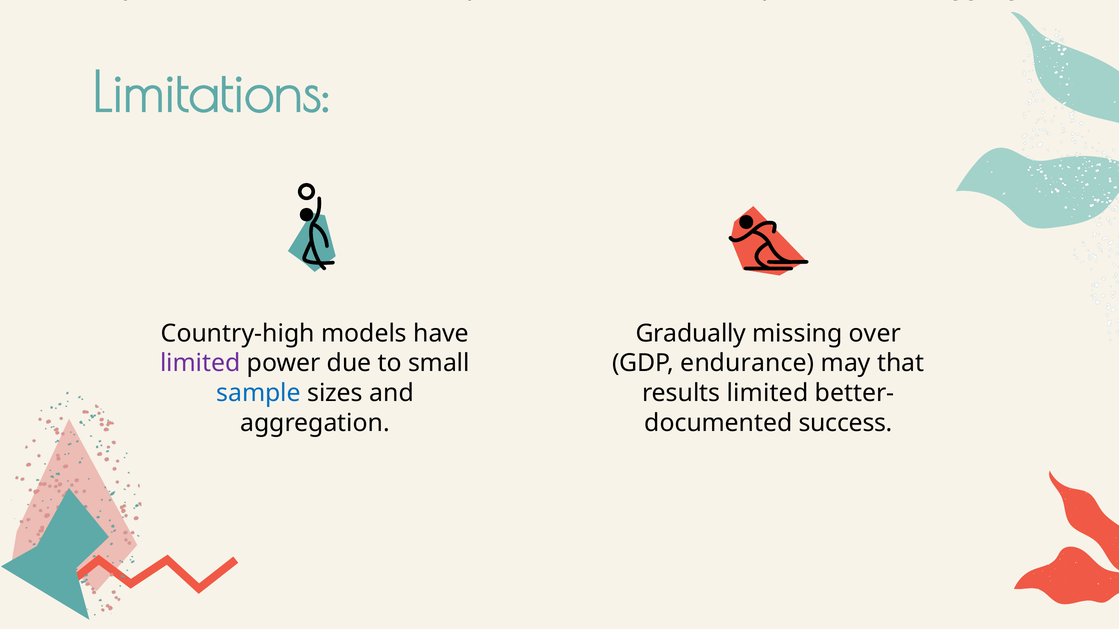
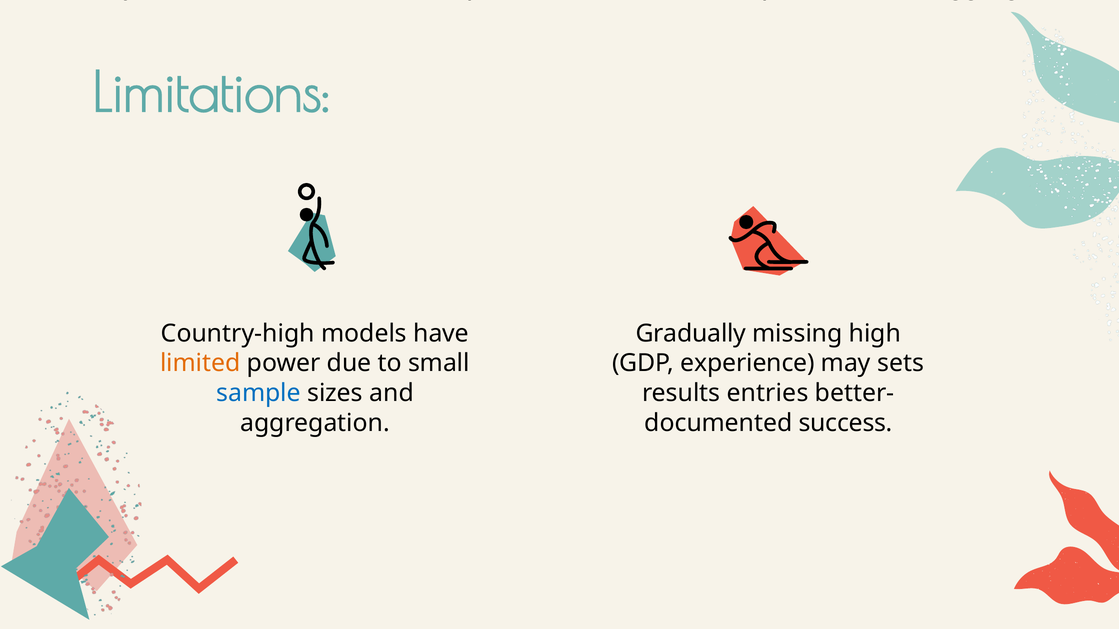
over: over -> high
limited at (200, 364) colour: purple -> orange
endurance: endurance -> experience
that: that -> sets
results limited: limited -> entries
